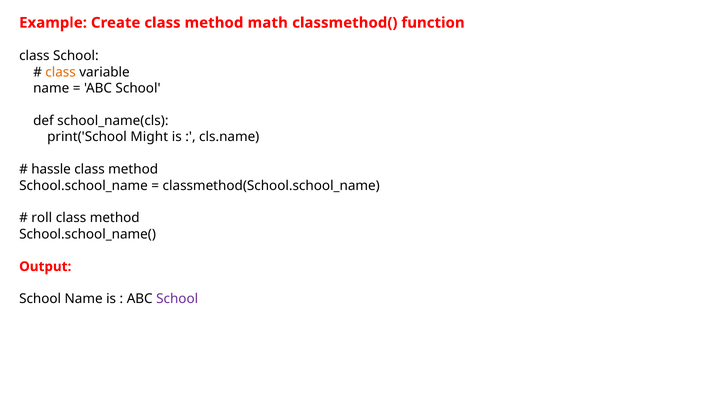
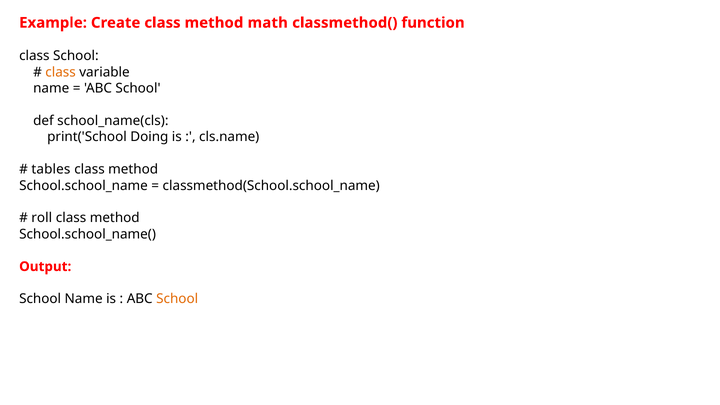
Might: Might -> Doing
hassle: hassle -> tables
School at (177, 299) colour: purple -> orange
